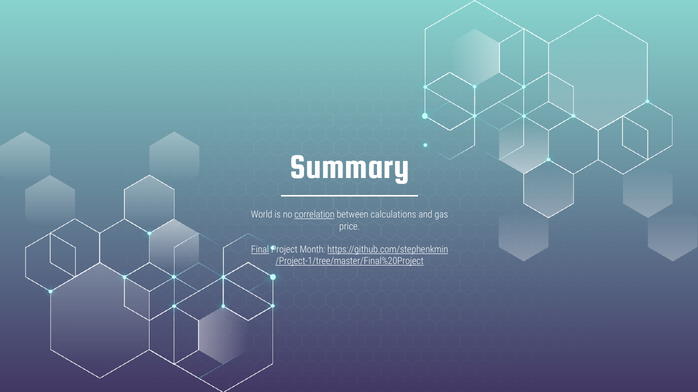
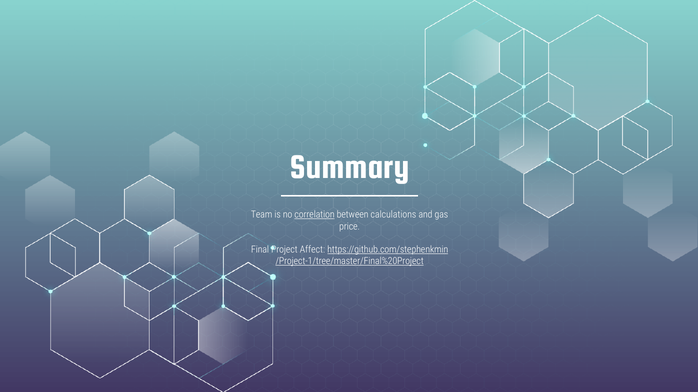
World: World -> Team
Final underline: present -> none
Month: Month -> Affect
